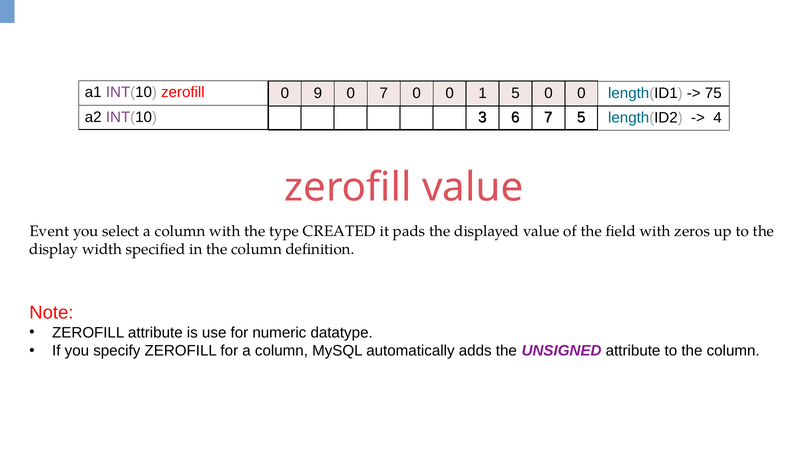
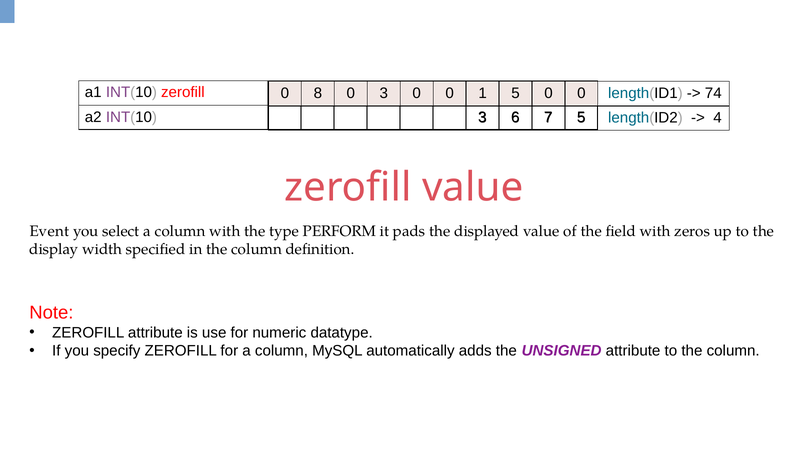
9: 9 -> 8
0 7: 7 -> 3
75: 75 -> 74
CREATED: CREATED -> PERFORM
